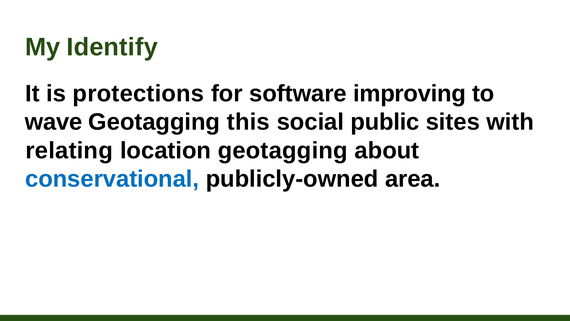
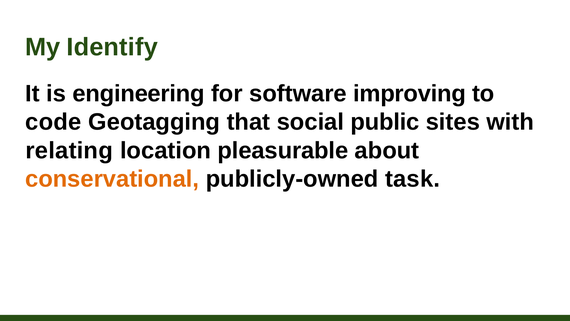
protections: protections -> engineering
wave: wave -> code
this: this -> that
location geotagging: geotagging -> pleasurable
conservational colour: blue -> orange
area: area -> task
